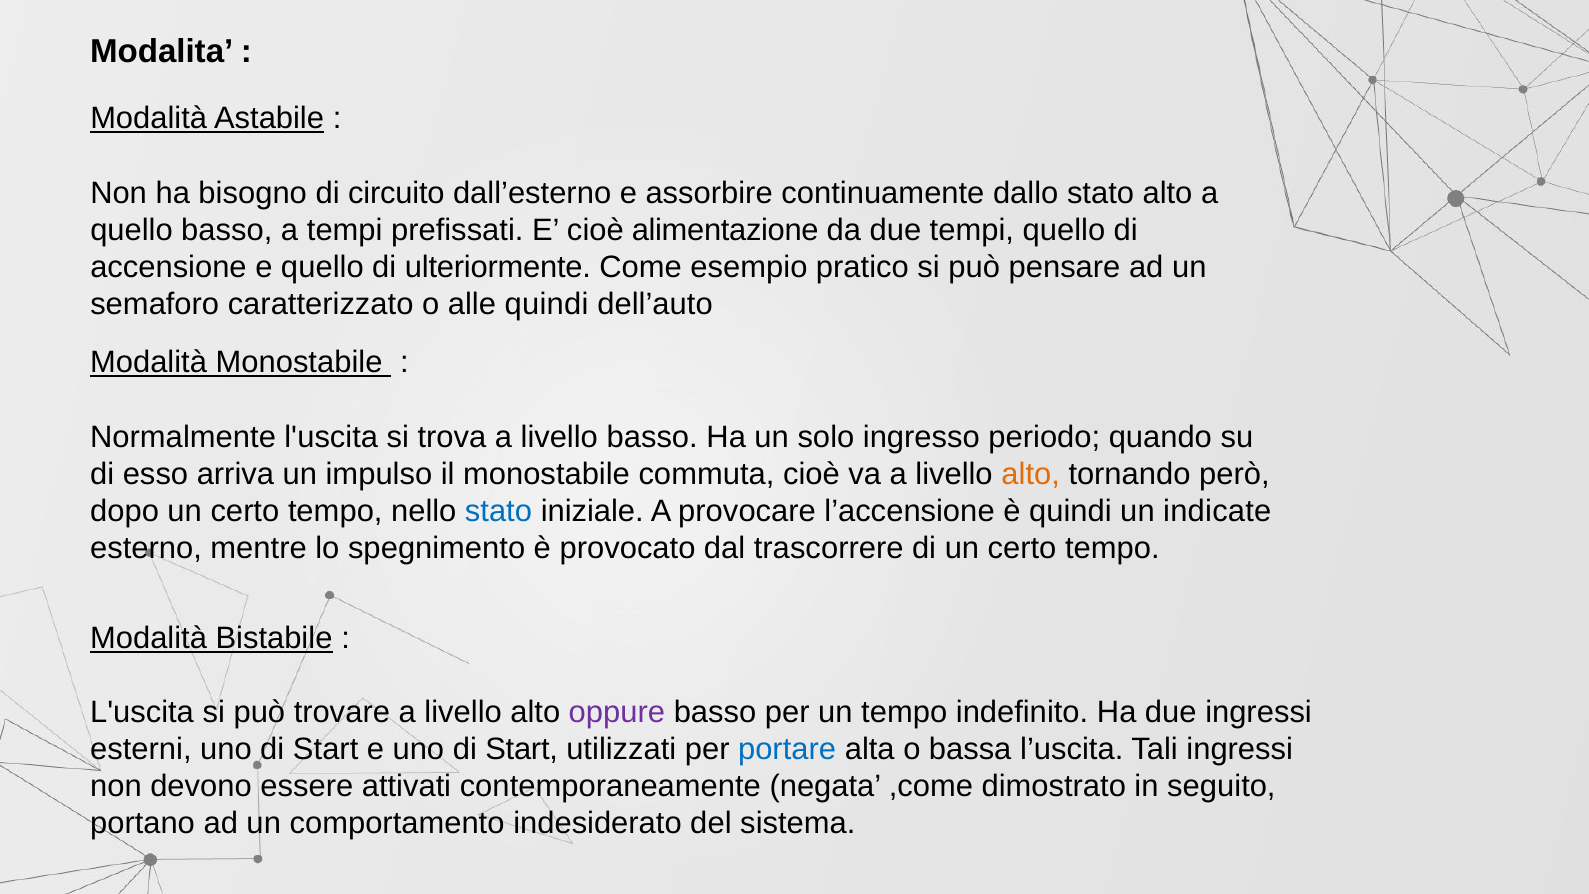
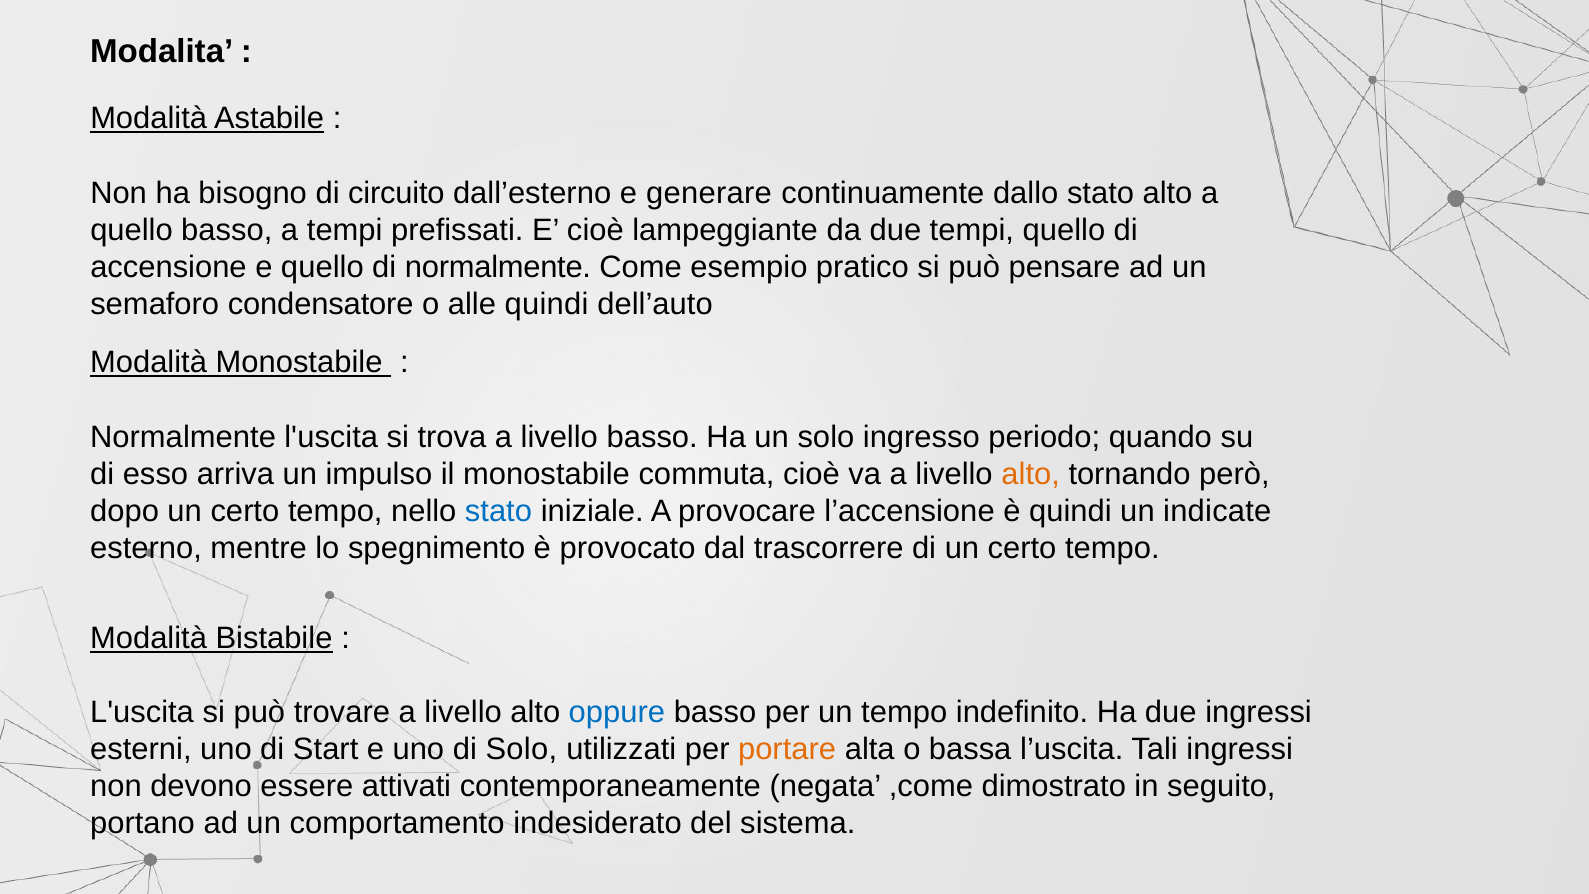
assorbire: assorbire -> generare
alimentazione: alimentazione -> lampeggiante
di ulteriormente: ulteriormente -> normalmente
caratterizzato: caratterizzato -> condensatore
oppure colour: purple -> blue
e uno di Start: Start -> Solo
portare colour: blue -> orange
